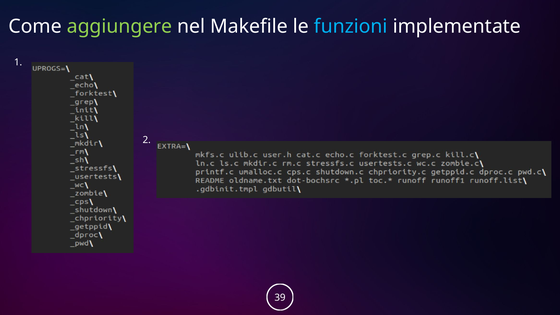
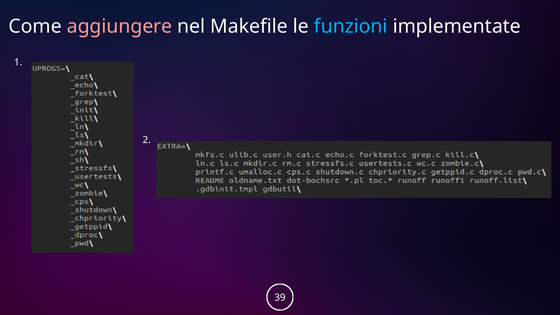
aggiungere colour: light green -> pink
